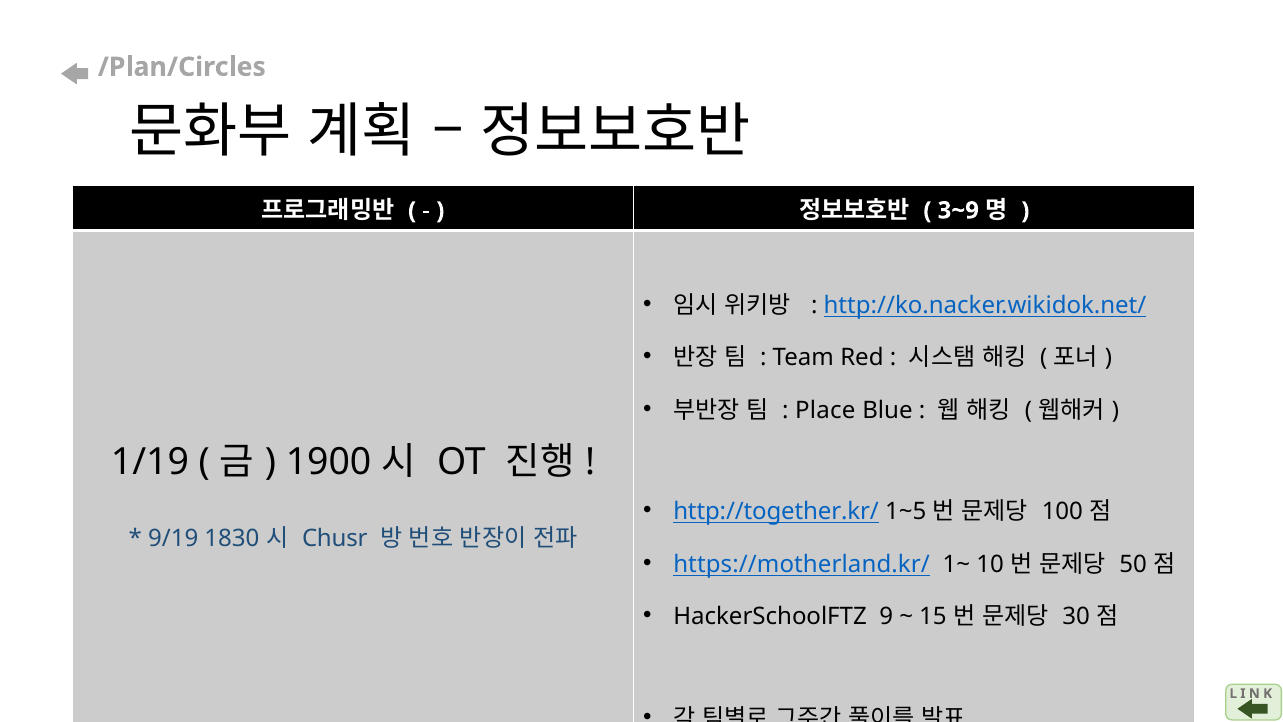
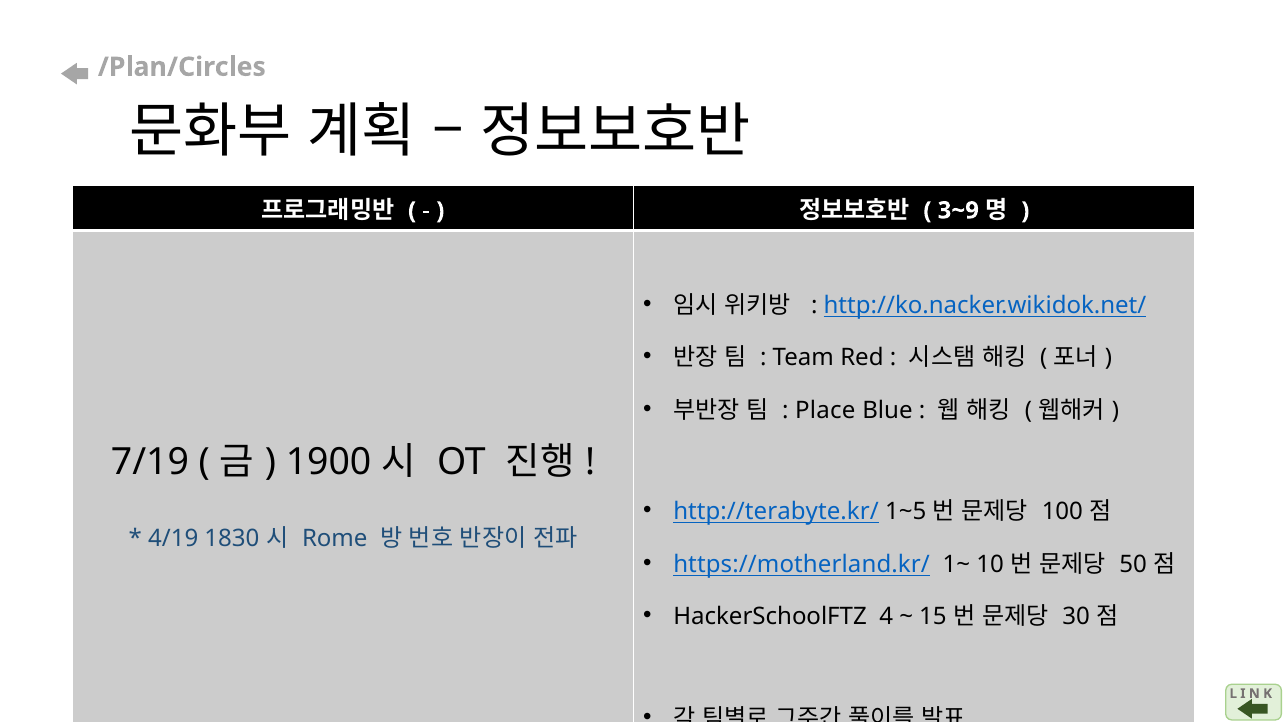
1/19: 1/19 -> 7/19
http://together.kr/: http://together.kr/ -> http://terabyte.kr/
9/19: 9/19 -> 4/19
Chusr: Chusr -> Rome
9: 9 -> 4
